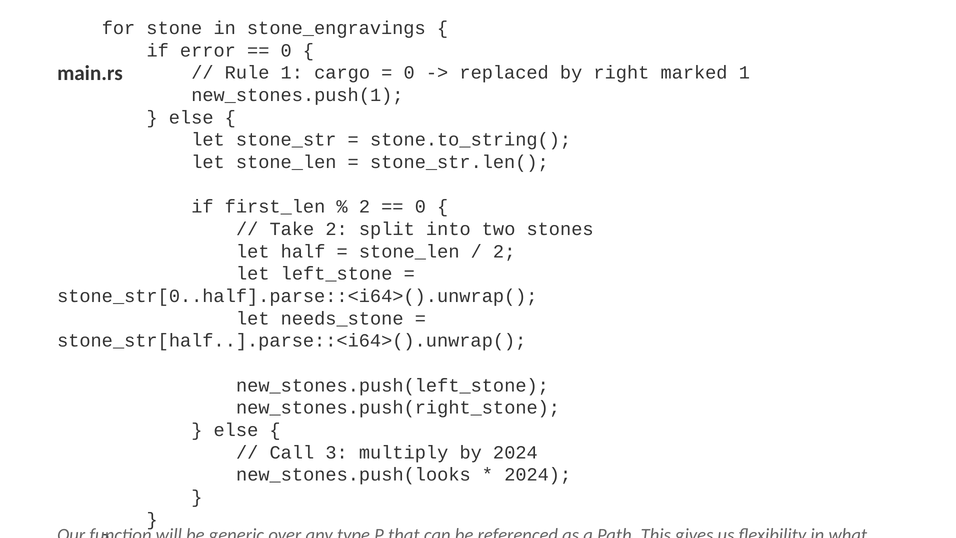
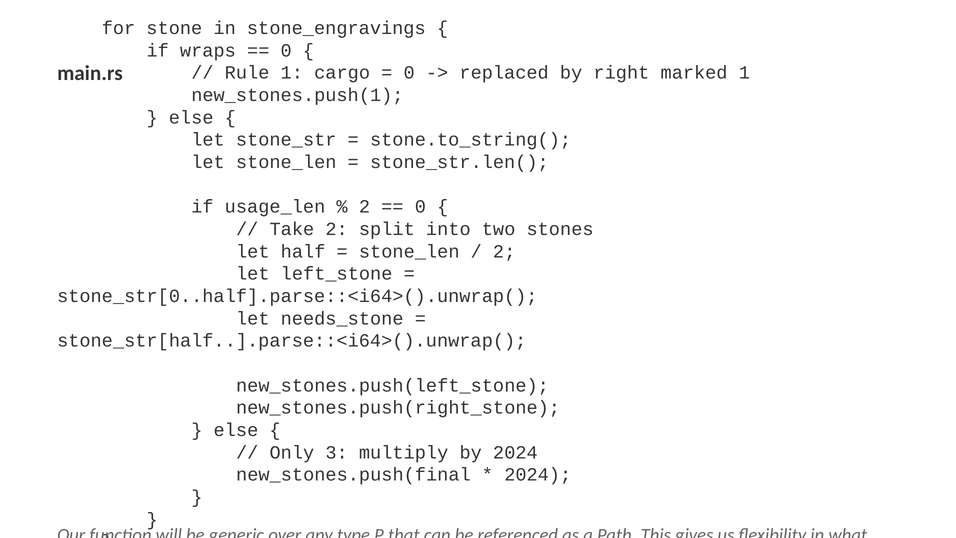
error: error -> wraps
first_len: first_len -> usage_len
Call: Call -> Only
new_stones.push(looks: new_stones.push(looks -> new_stones.push(final
